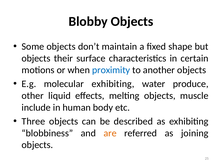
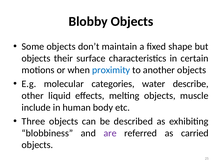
molecular exhibiting: exhibiting -> categories
produce: produce -> describe
are colour: orange -> purple
joining: joining -> carried
